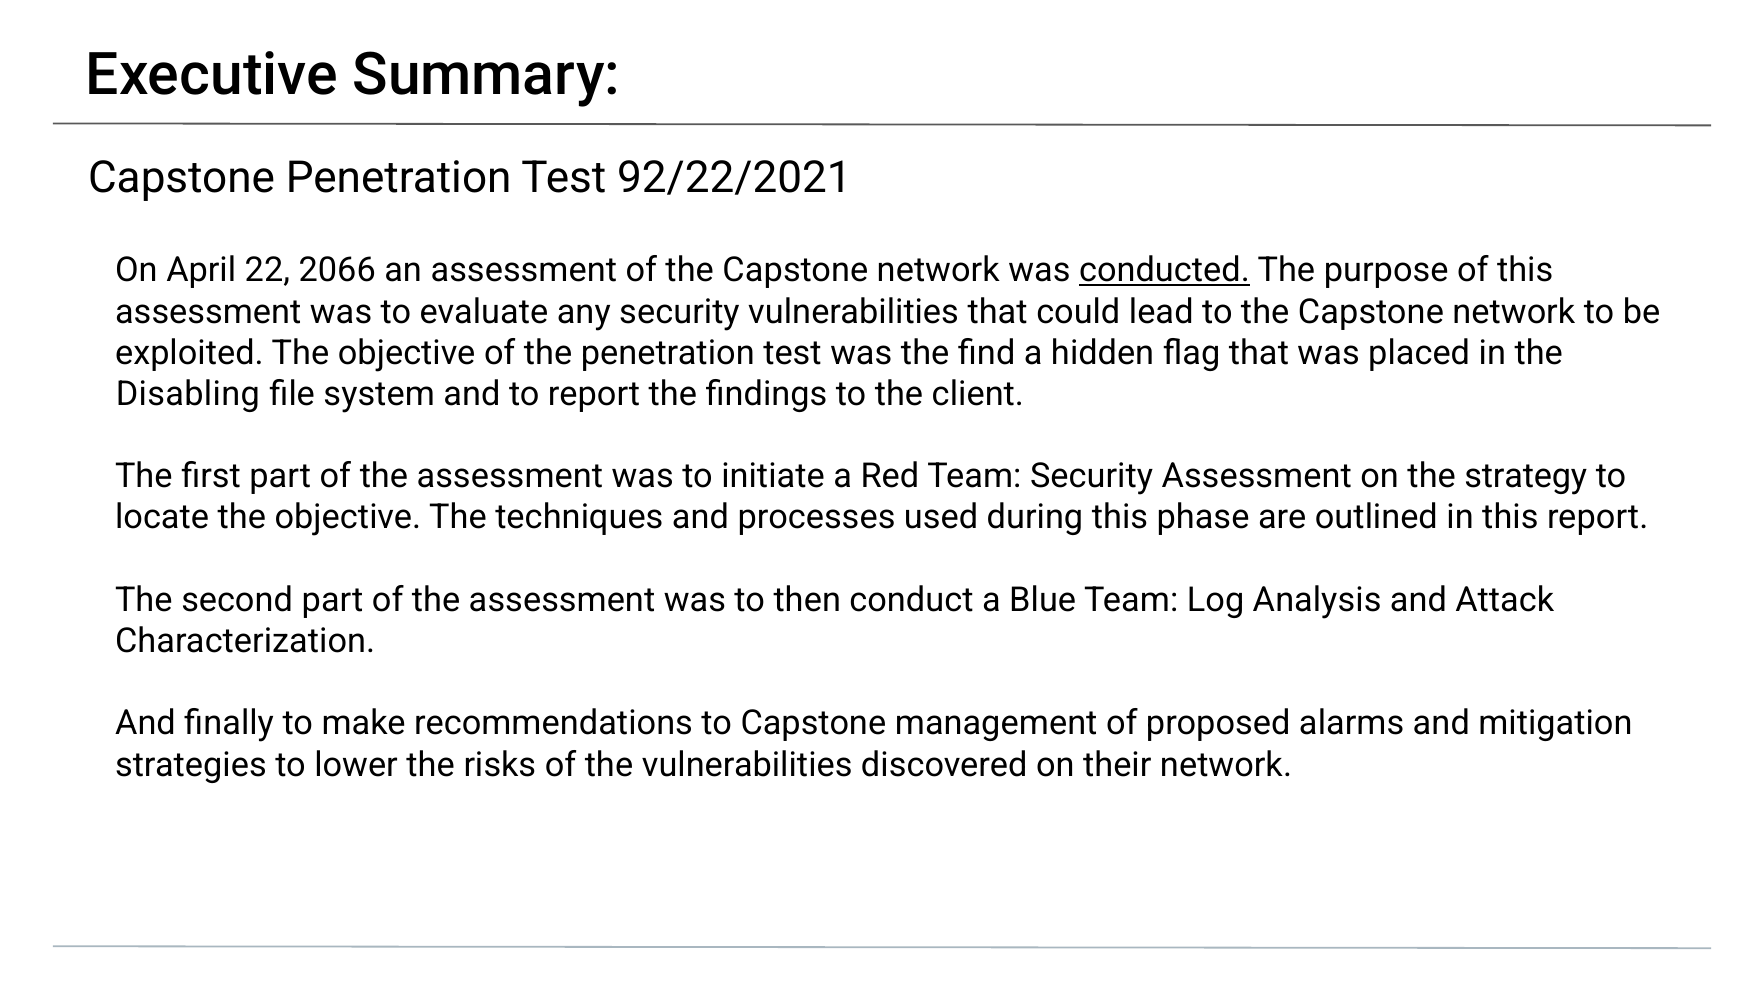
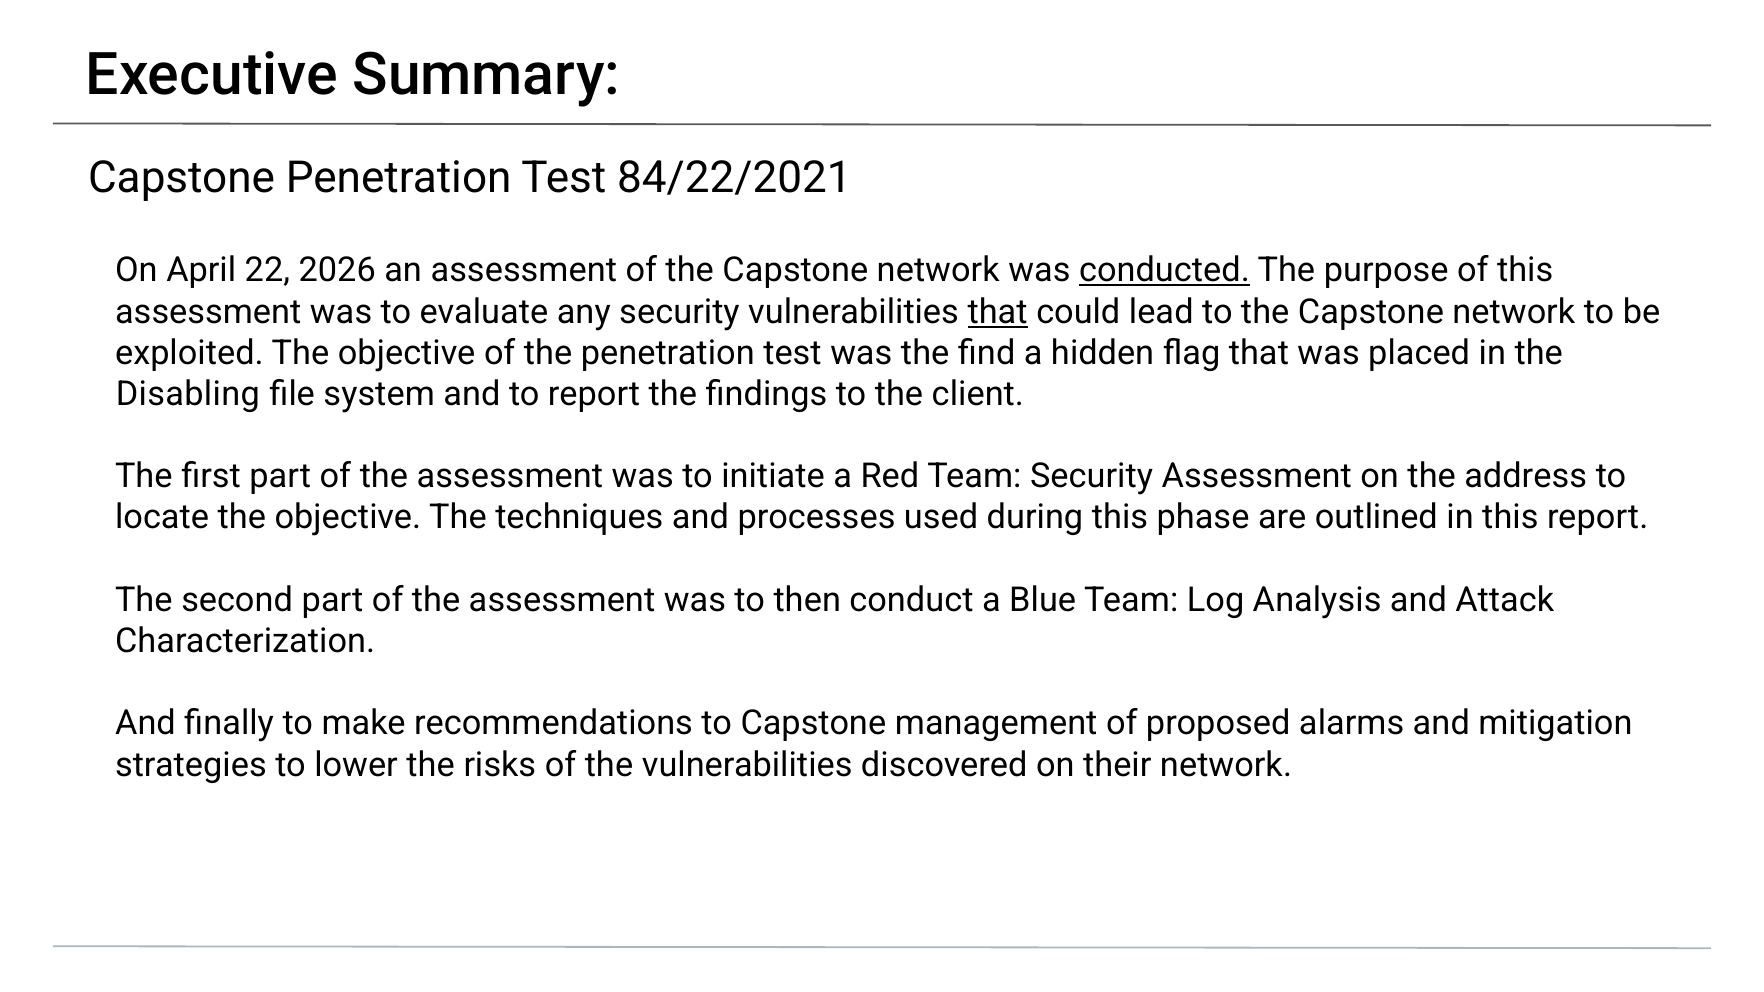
92/22/2021: 92/22/2021 -> 84/22/2021
2066: 2066 -> 2026
that at (998, 312) underline: none -> present
strategy: strategy -> address
